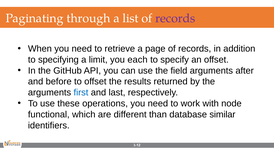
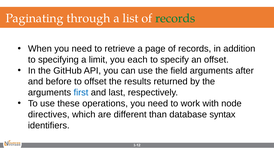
records at (175, 18) colour: purple -> green
functional: functional -> directives
similar: similar -> syntax
